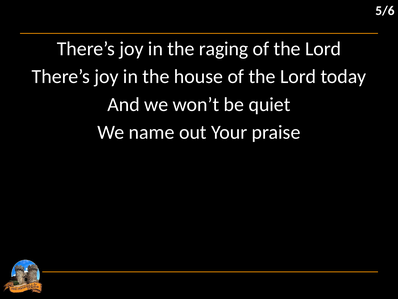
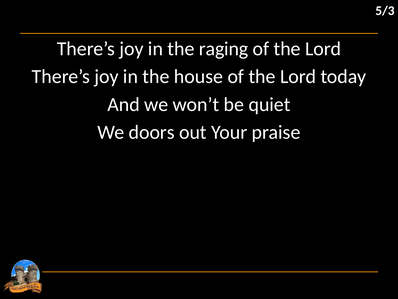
5/6: 5/6 -> 5/3
name: name -> doors
